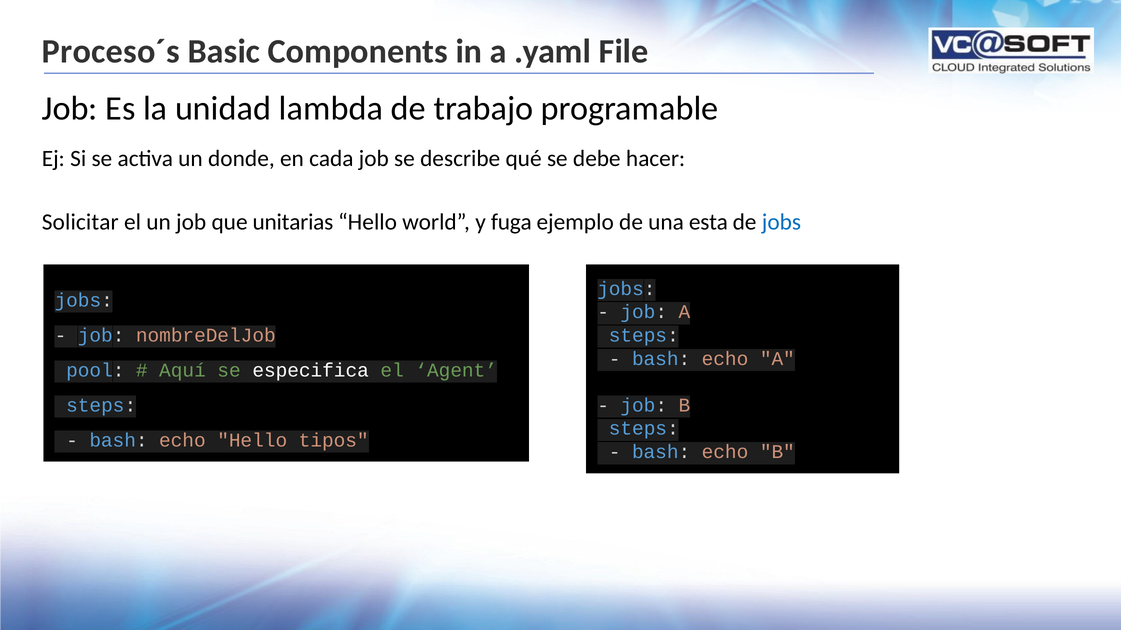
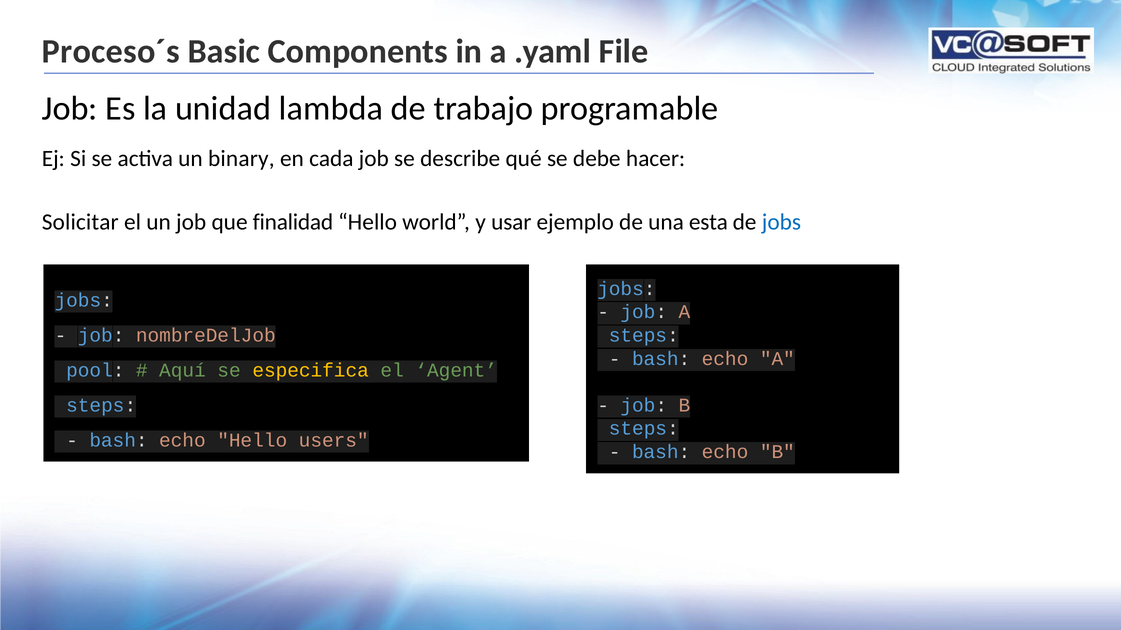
donde: donde -> binary
unitarias: unitarias -> finalidad
fuga: fuga -> usar
especifica colour: white -> yellow
tipos: tipos -> users
